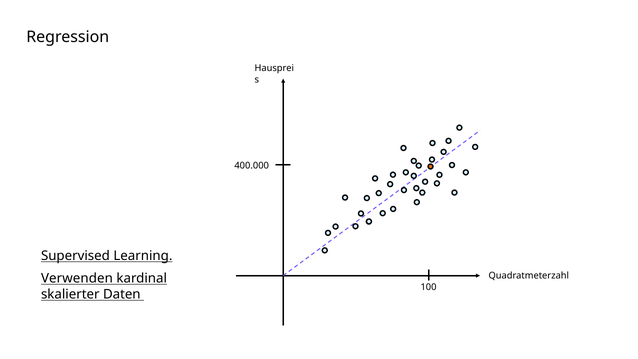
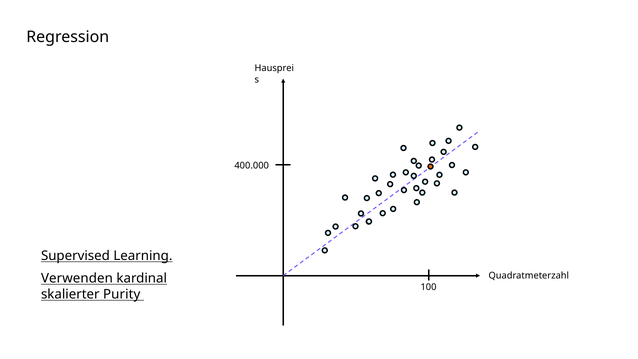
Daten: Daten -> Purity
